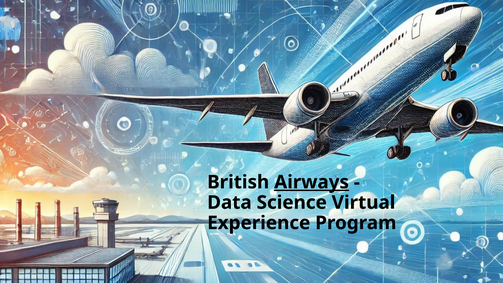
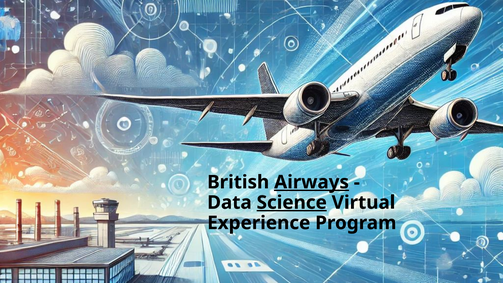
Science underline: none -> present
